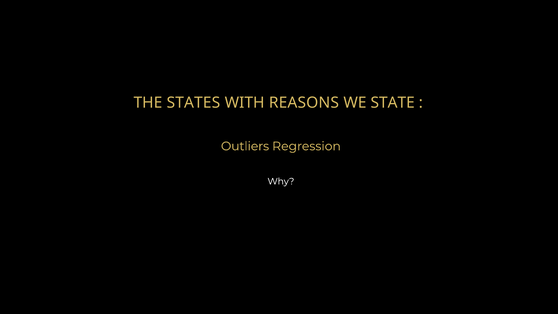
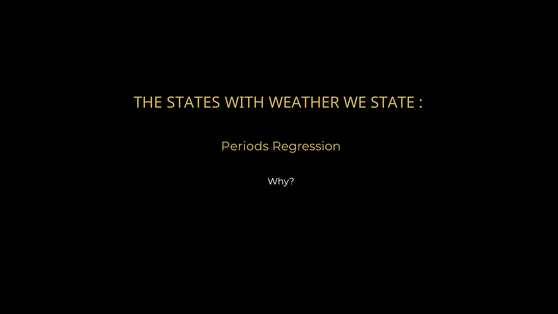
REASONS: REASONS -> WEATHER
Outliers: Outliers -> Periods
